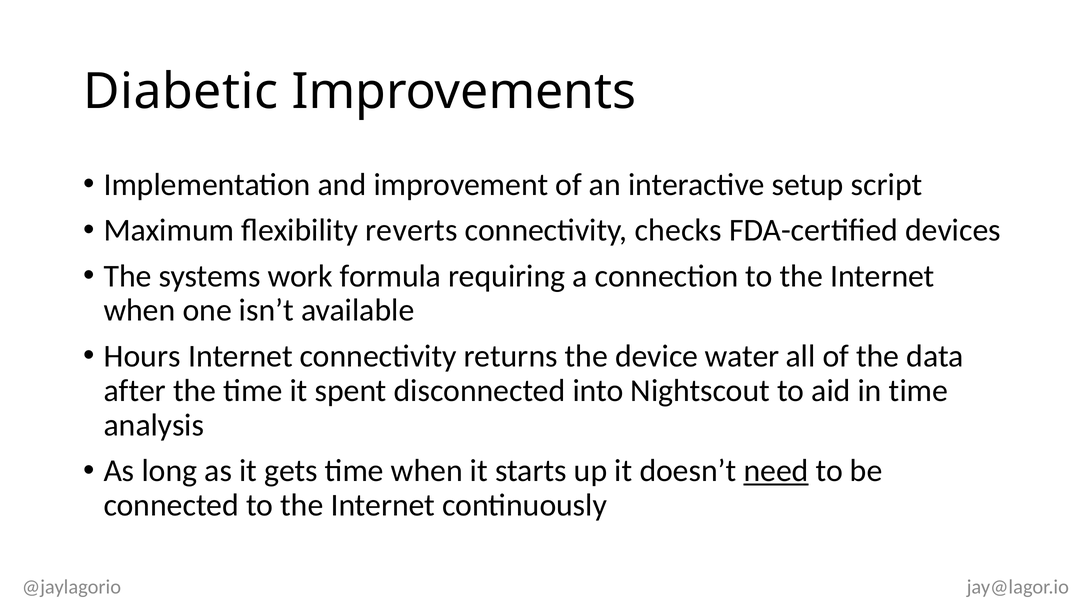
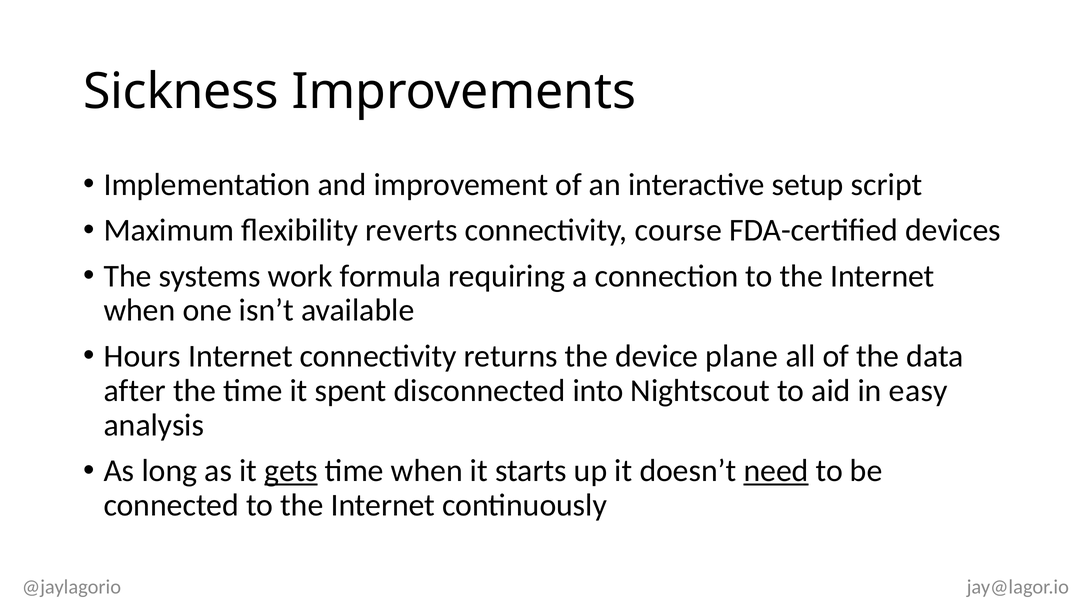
Diabetic: Diabetic -> Sickness
checks: checks -> course
water: water -> plane
in time: time -> easy
gets underline: none -> present
